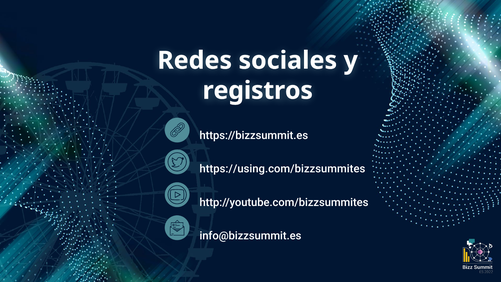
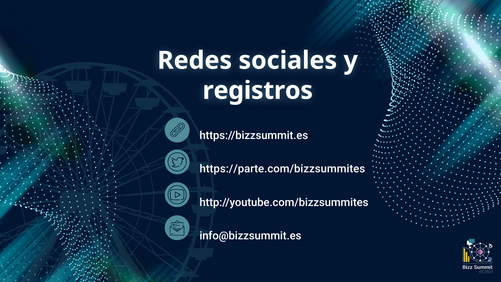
https://using.com/bizzsummites: https://using.com/bizzsummites -> https://parte.com/bizzsummites
